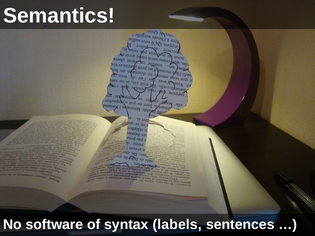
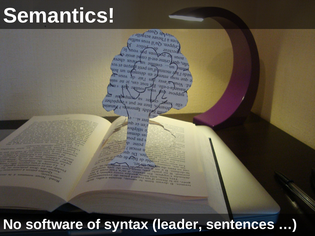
labels: labels -> leader
